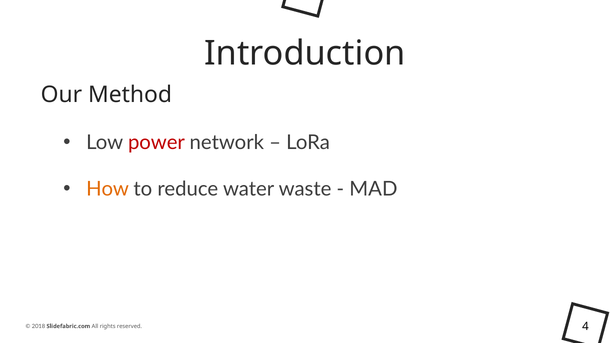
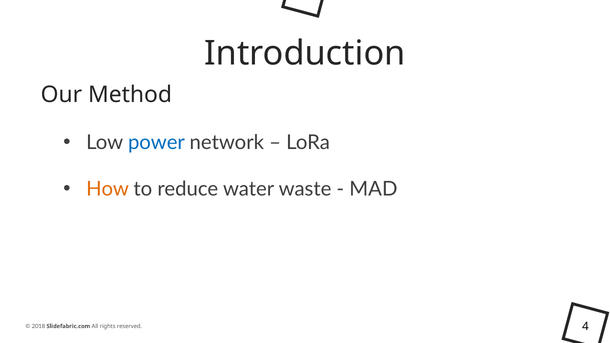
power colour: red -> blue
